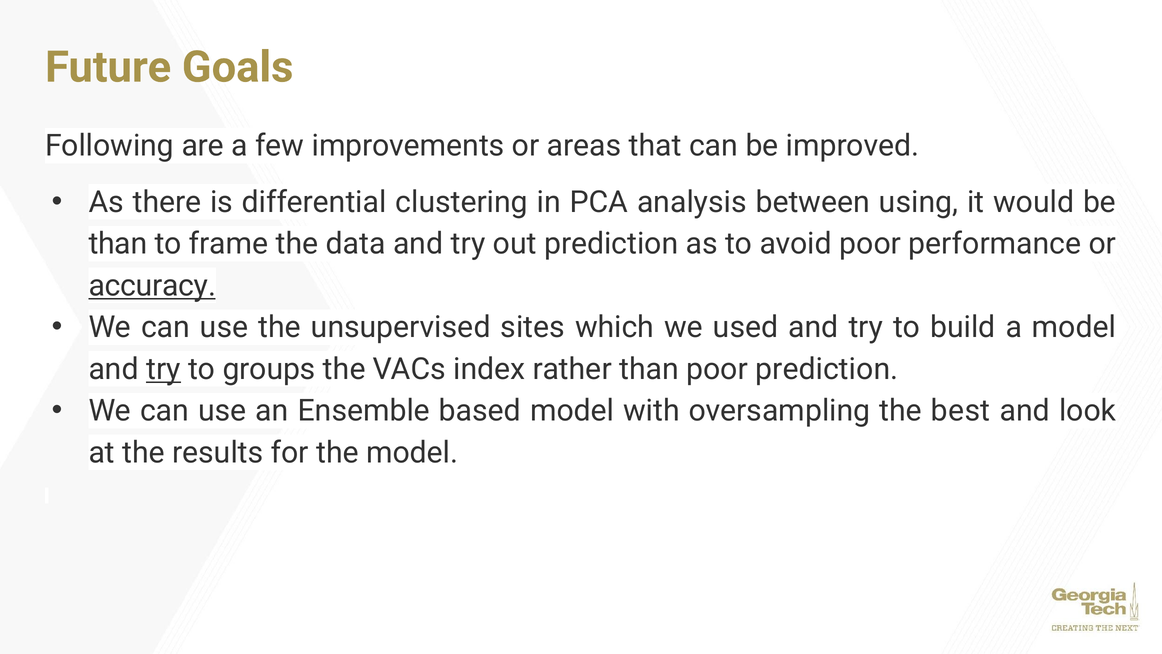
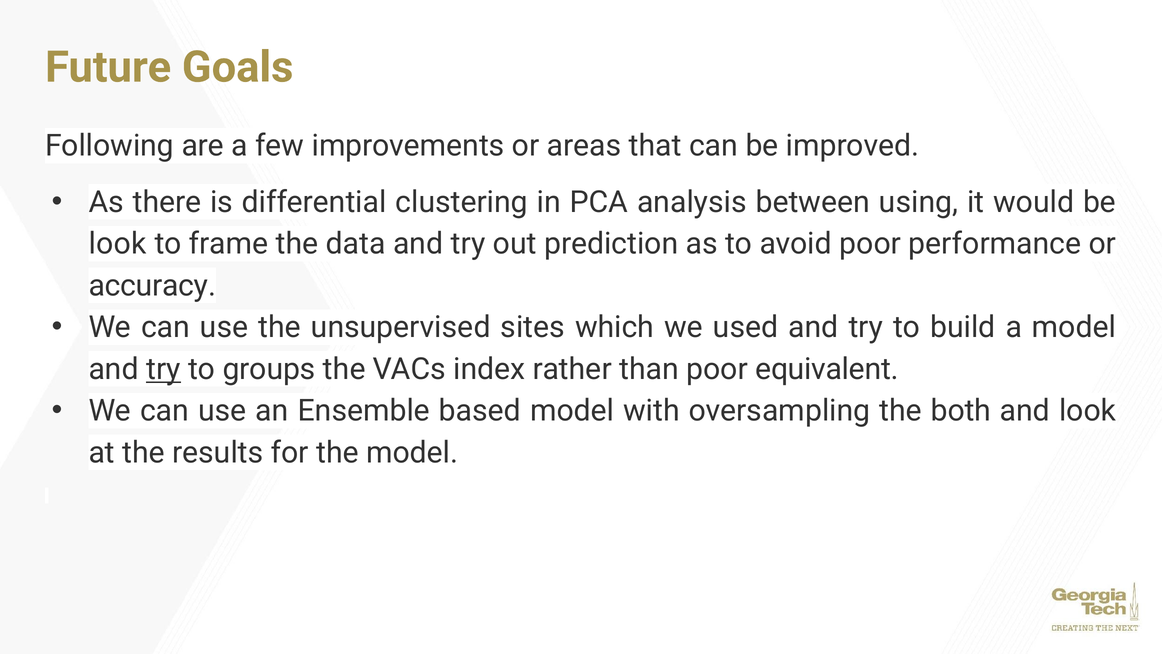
than at (118, 244): than -> look
accuracy underline: present -> none
poor prediction: prediction -> equivalent
best: best -> both
